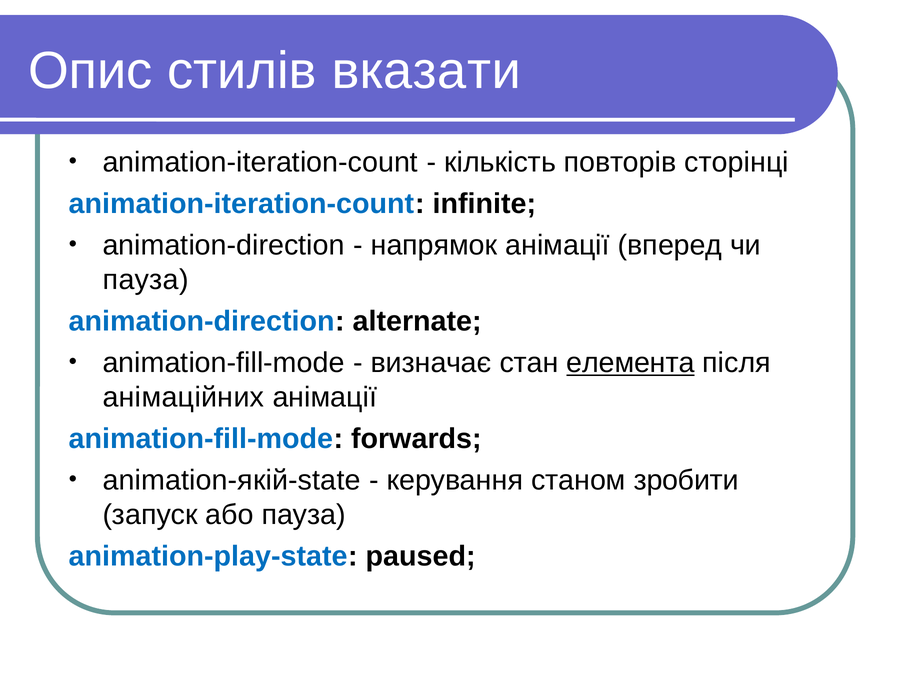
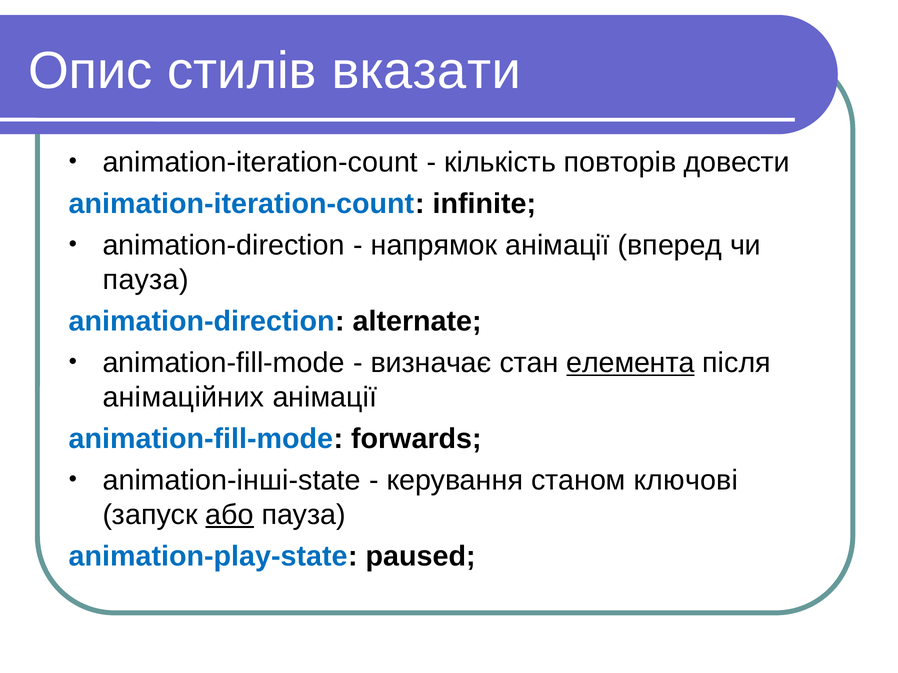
сторінці: сторінці -> довести
animation-якій-state: animation-якій-state -> animation-інші-state
зробити: зробити -> ключові
або underline: none -> present
